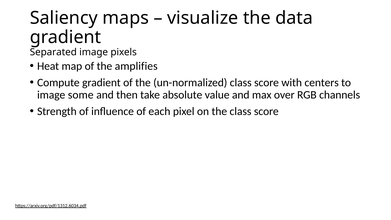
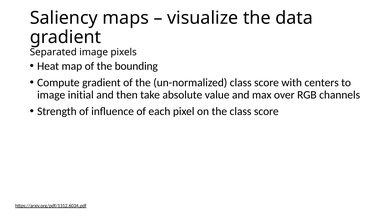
amplifies: amplifies -> bounding
some: some -> initial
